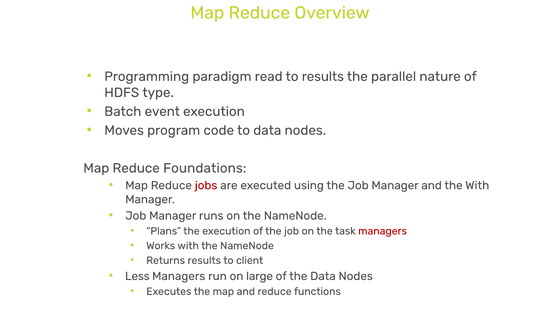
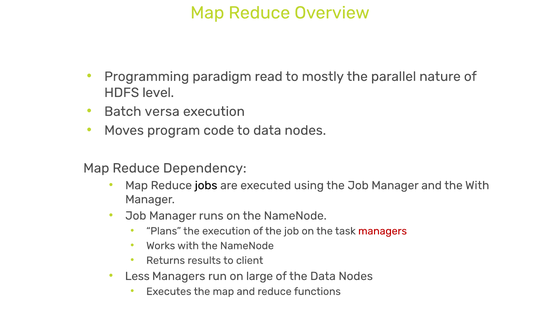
to results: results -> mostly
type: type -> level
event: event -> versa
Foundations: Foundations -> Dependency
jobs colour: red -> black
